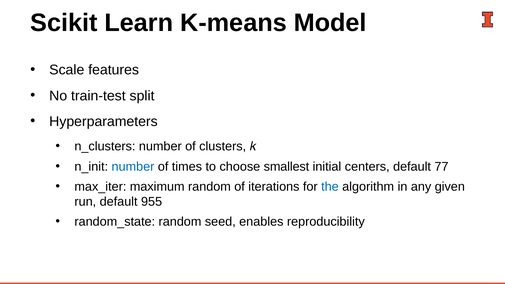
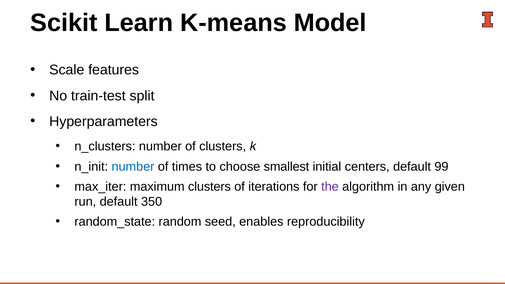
77: 77 -> 99
maximum random: random -> clusters
the colour: blue -> purple
955: 955 -> 350
